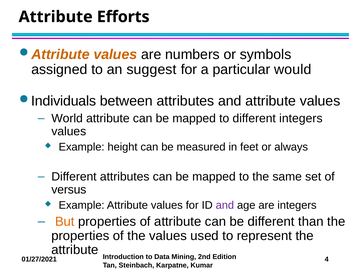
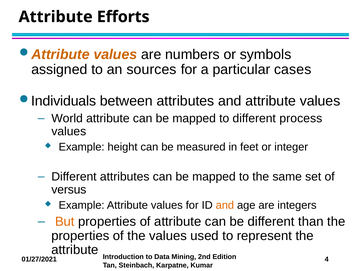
suggest: suggest -> sources
would: would -> cases
different integers: integers -> process
always: always -> integer
and at (225, 205) colour: purple -> orange
